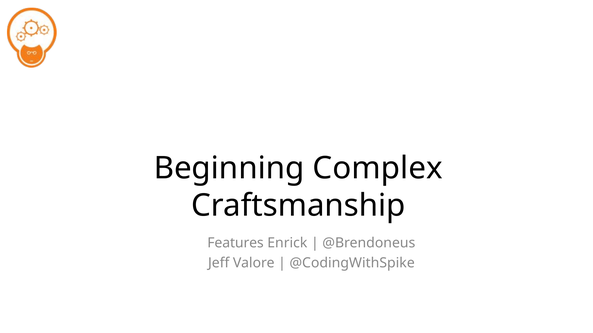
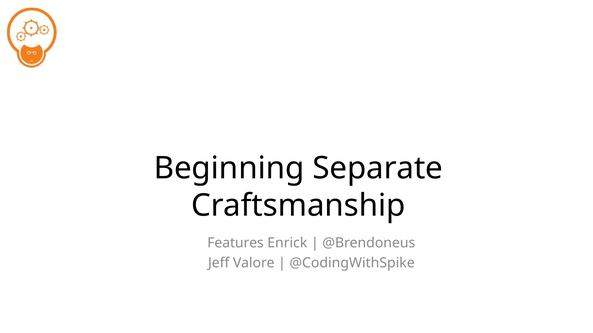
Complex: Complex -> Separate
